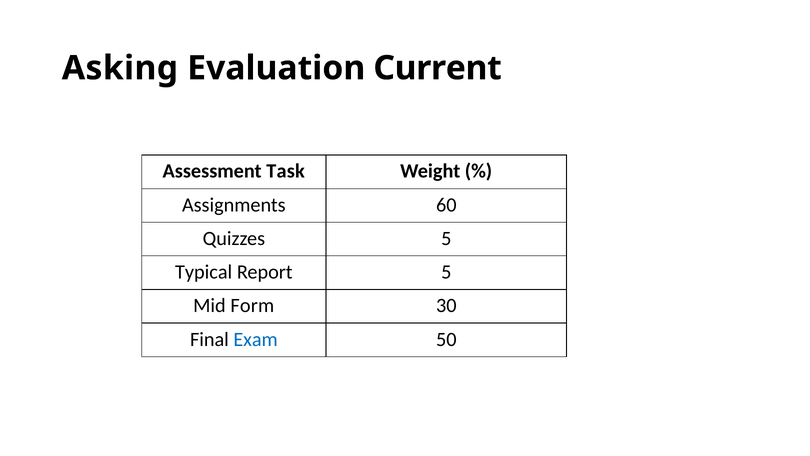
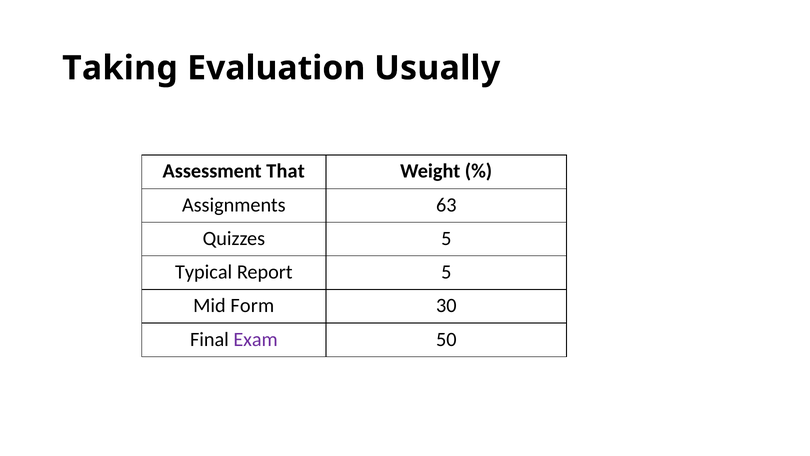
Asking: Asking -> Taking
Current: Current -> Usually
Task: Task -> That
60: 60 -> 63
Exam colour: blue -> purple
